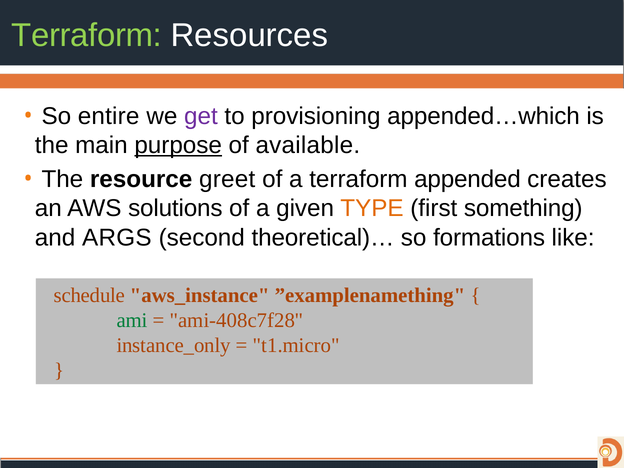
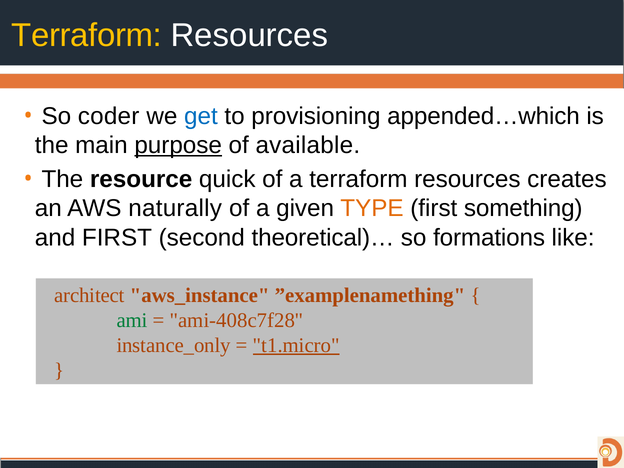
Terraform at (87, 36) colour: light green -> yellow
entire: entire -> coder
get colour: purple -> blue
greet: greet -> quick
a terraform appended: appended -> resources
solutions: solutions -> naturally
and ARGS: ARGS -> FIRST
schedule: schedule -> architect
t1.micro underline: none -> present
